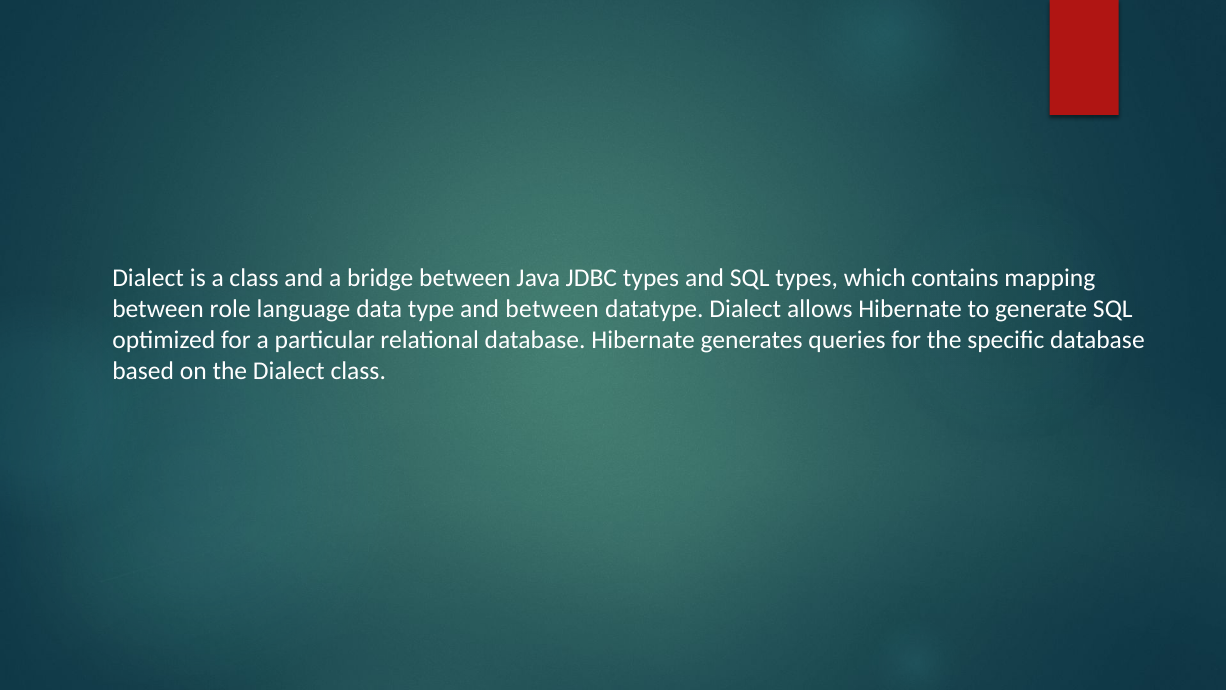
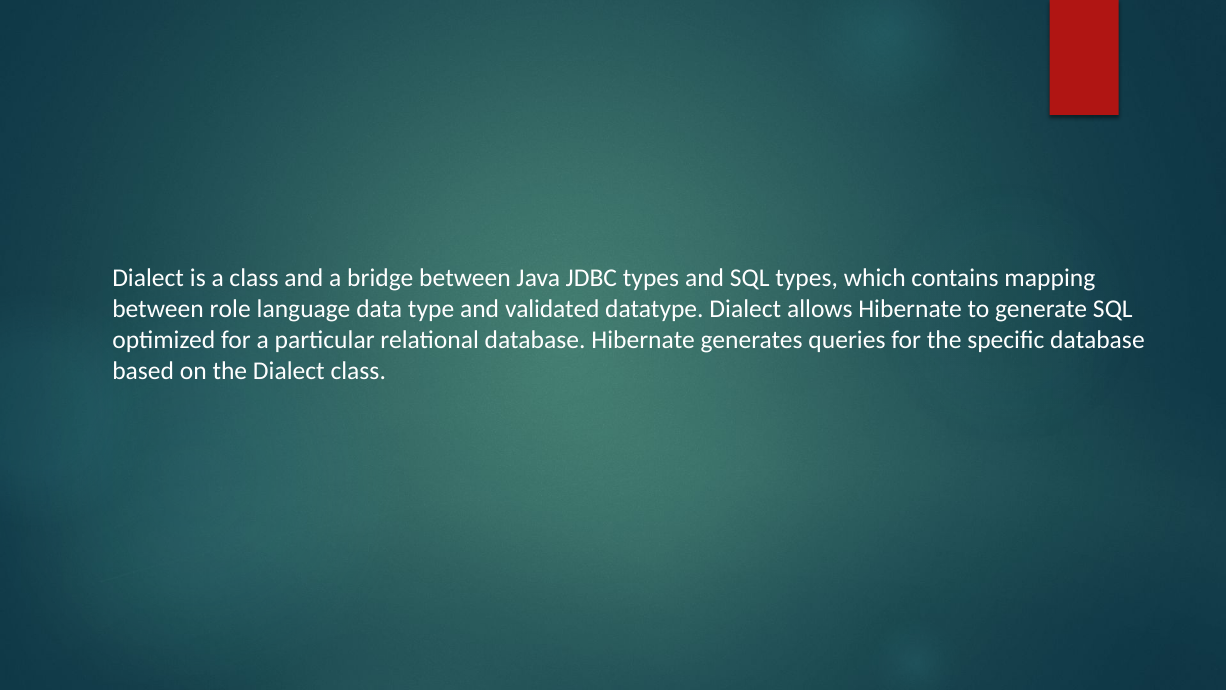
and between: between -> validated
